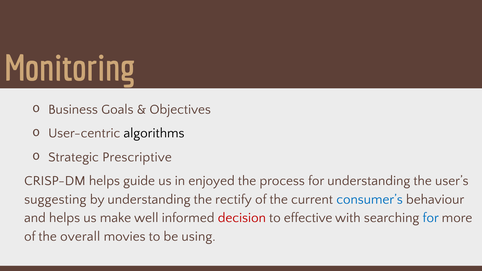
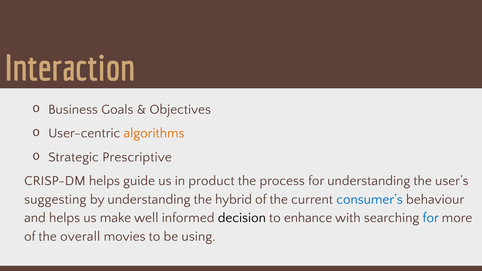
Monitoring: Monitoring -> Interaction
algorithms colour: black -> orange
enjoyed: enjoyed -> product
rectify: rectify -> hybrid
decision colour: red -> black
effective: effective -> enhance
